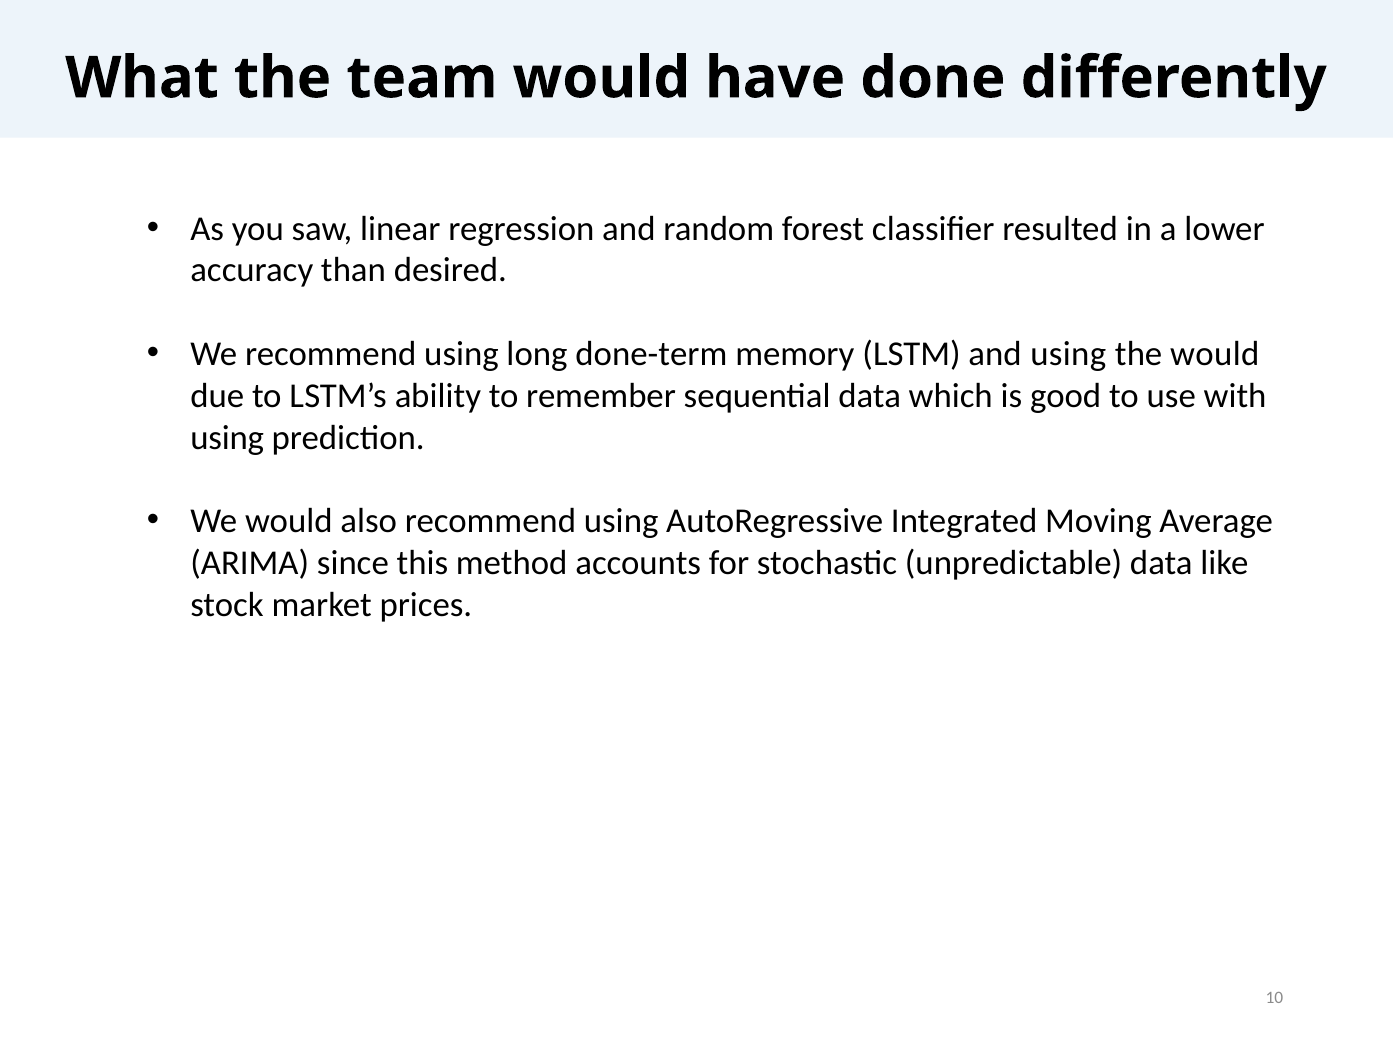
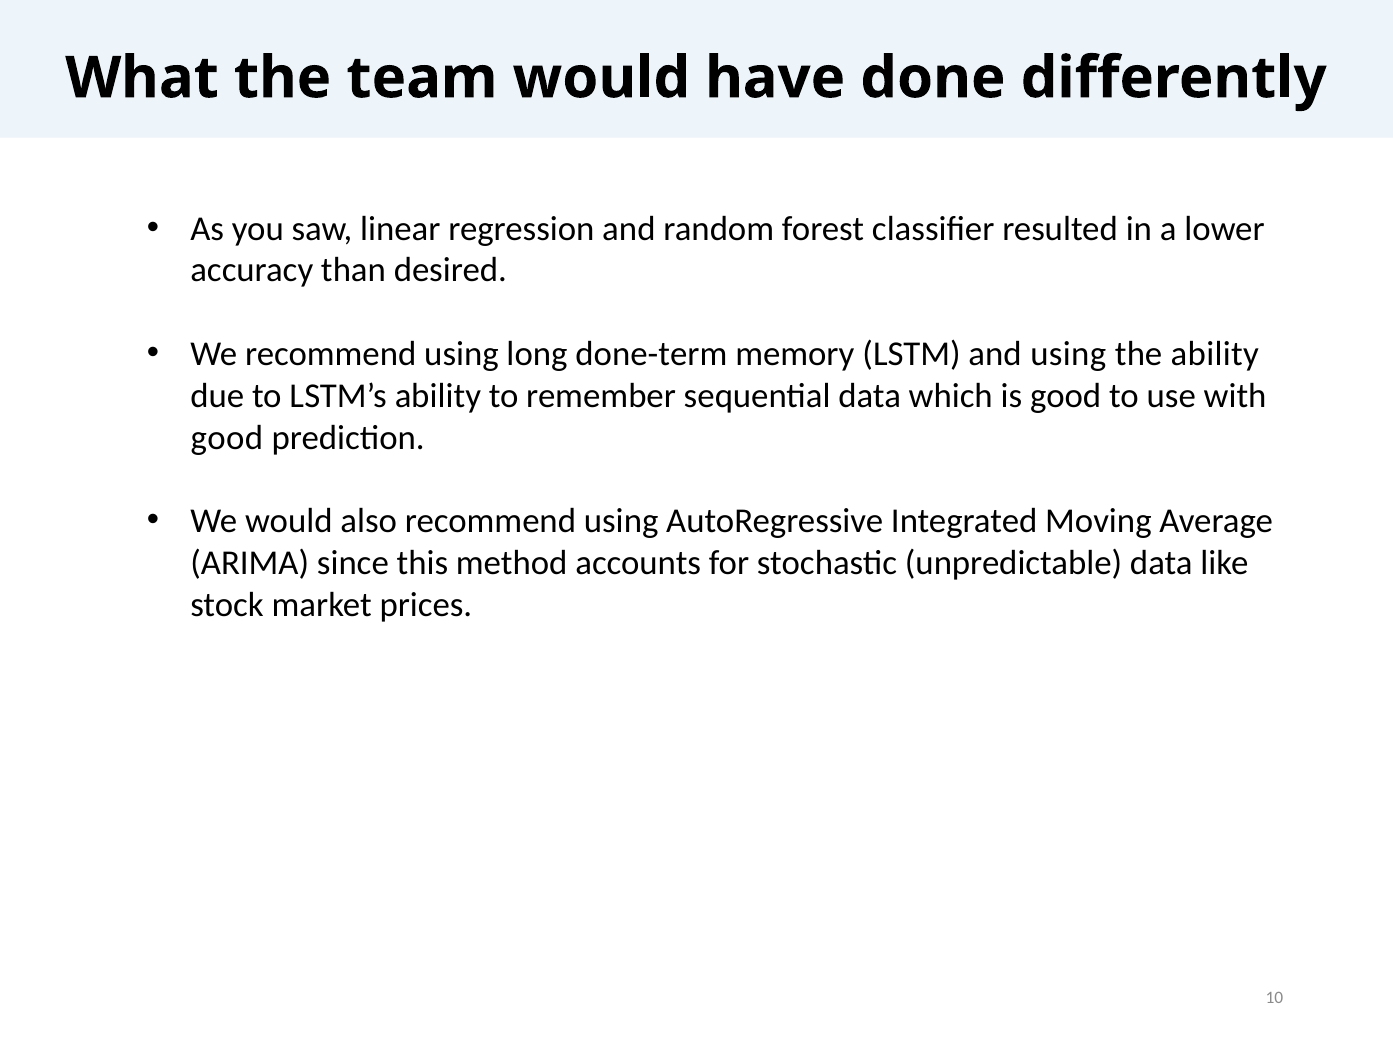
the would: would -> ability
using at (227, 437): using -> good
